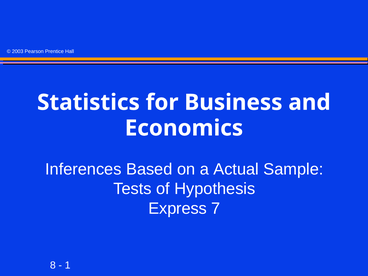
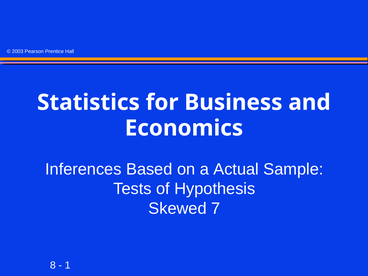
Express: Express -> Skewed
